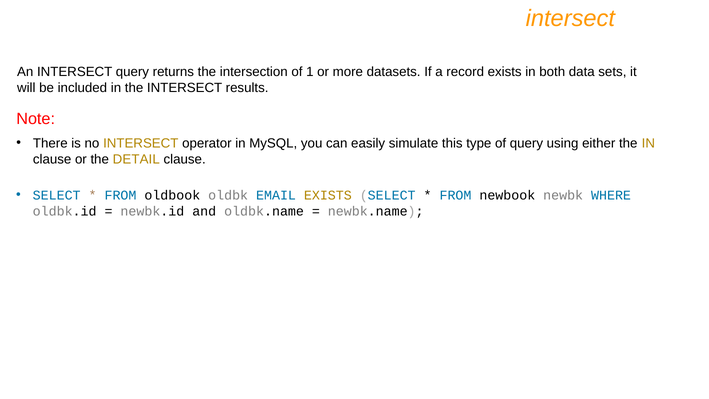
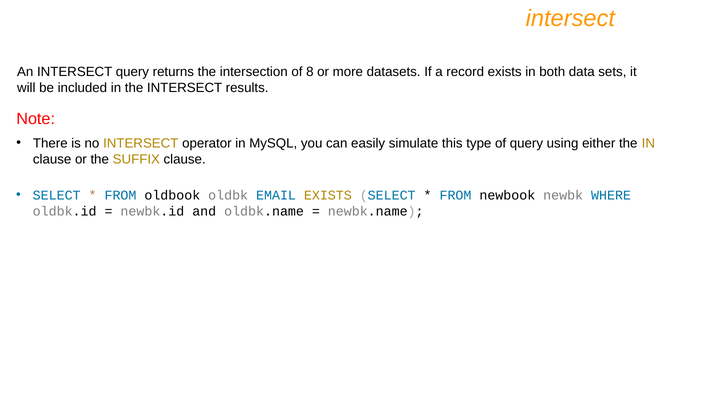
1: 1 -> 8
DETAIL: DETAIL -> SUFFIX
